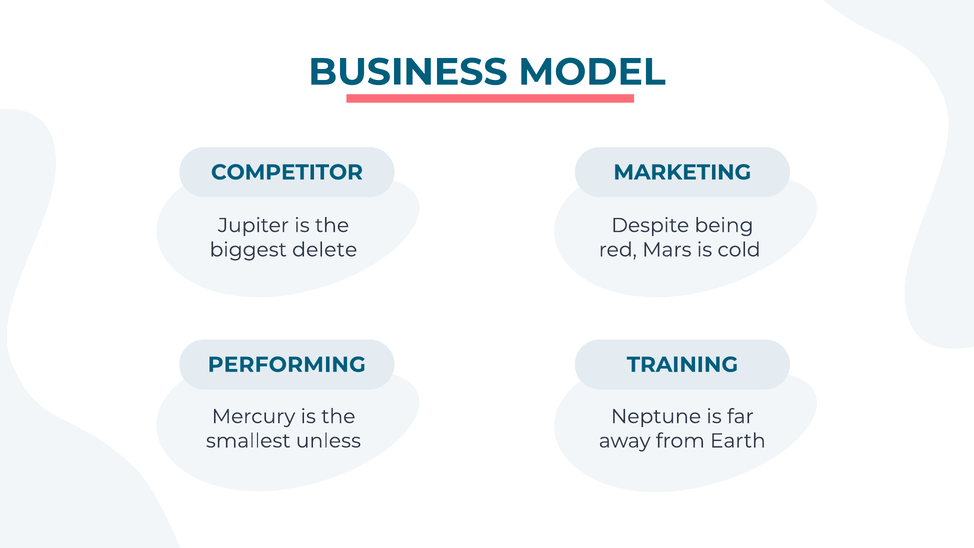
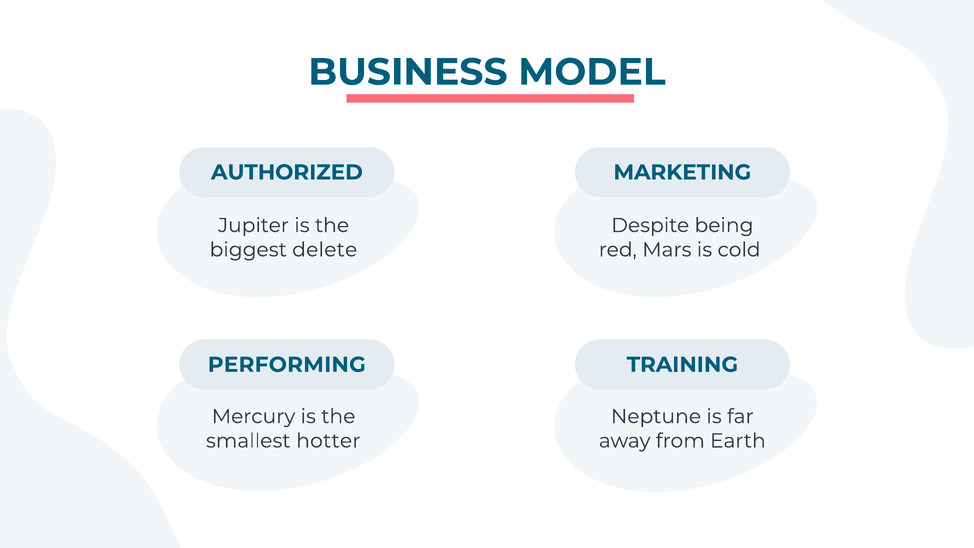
COMPETITOR: COMPETITOR -> AUTHORIZED
unless: unless -> hotter
